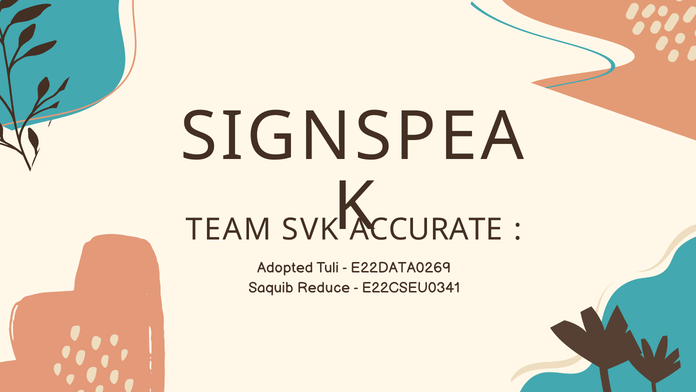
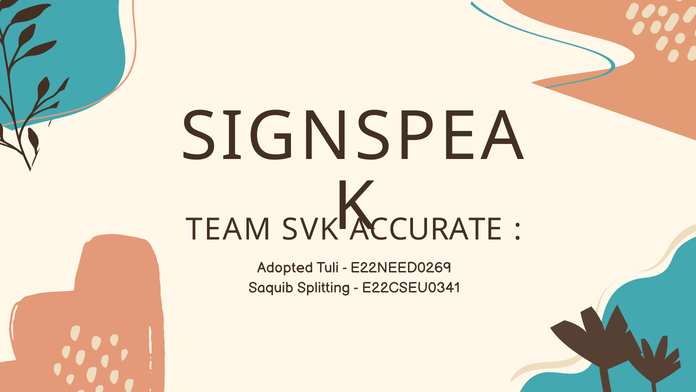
E22DATA0269: E22DATA0269 -> E22NEED0269
Reduce: Reduce -> Splitting
